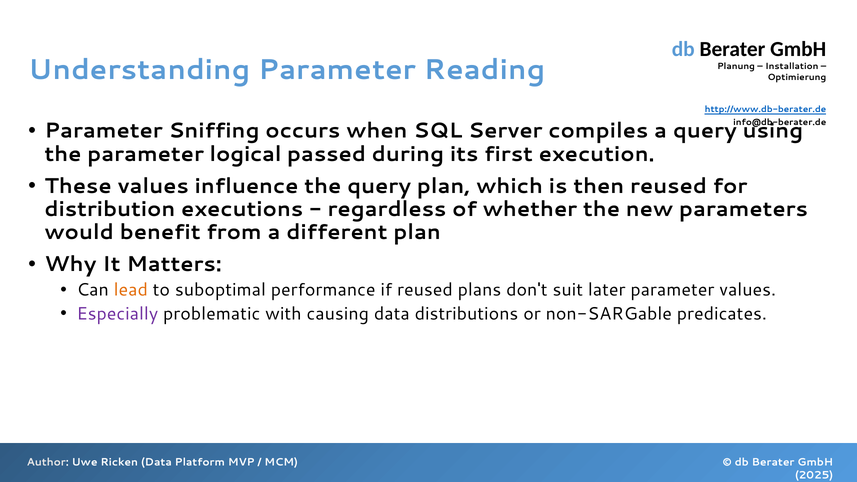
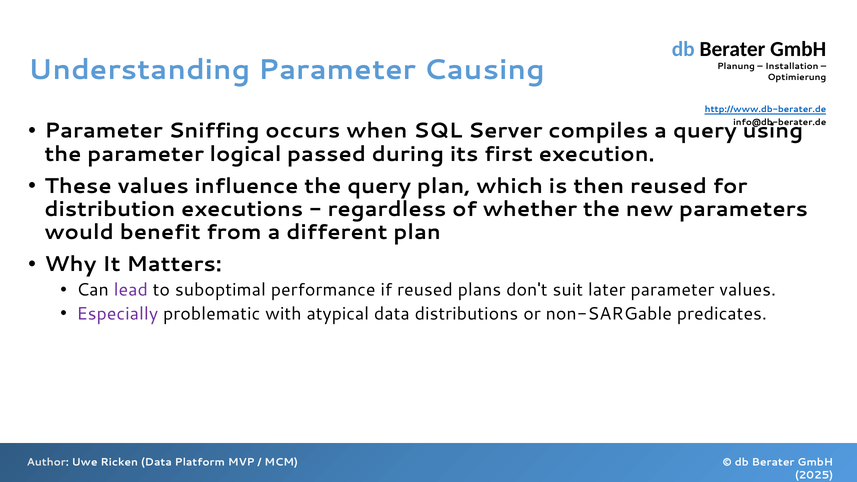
Reading: Reading -> Causing
lead colour: orange -> purple
causing: causing -> atypical
